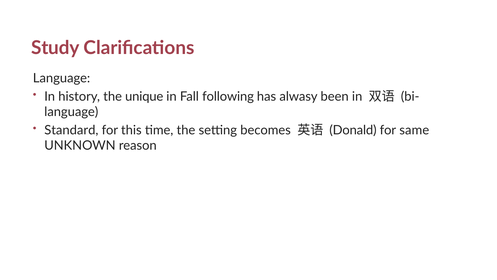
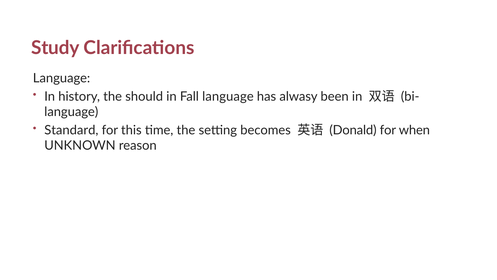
unique: unique -> should
Fall following: following -> language
same: same -> when
